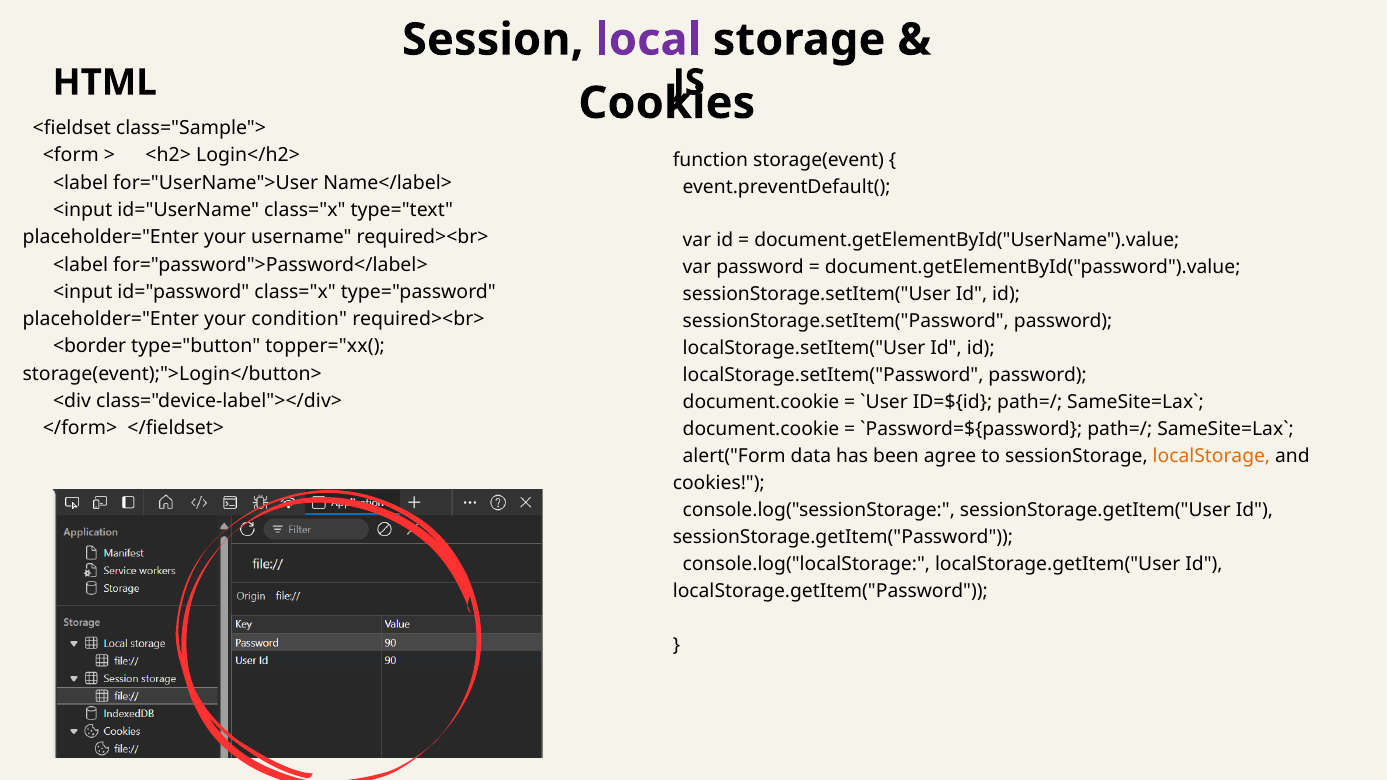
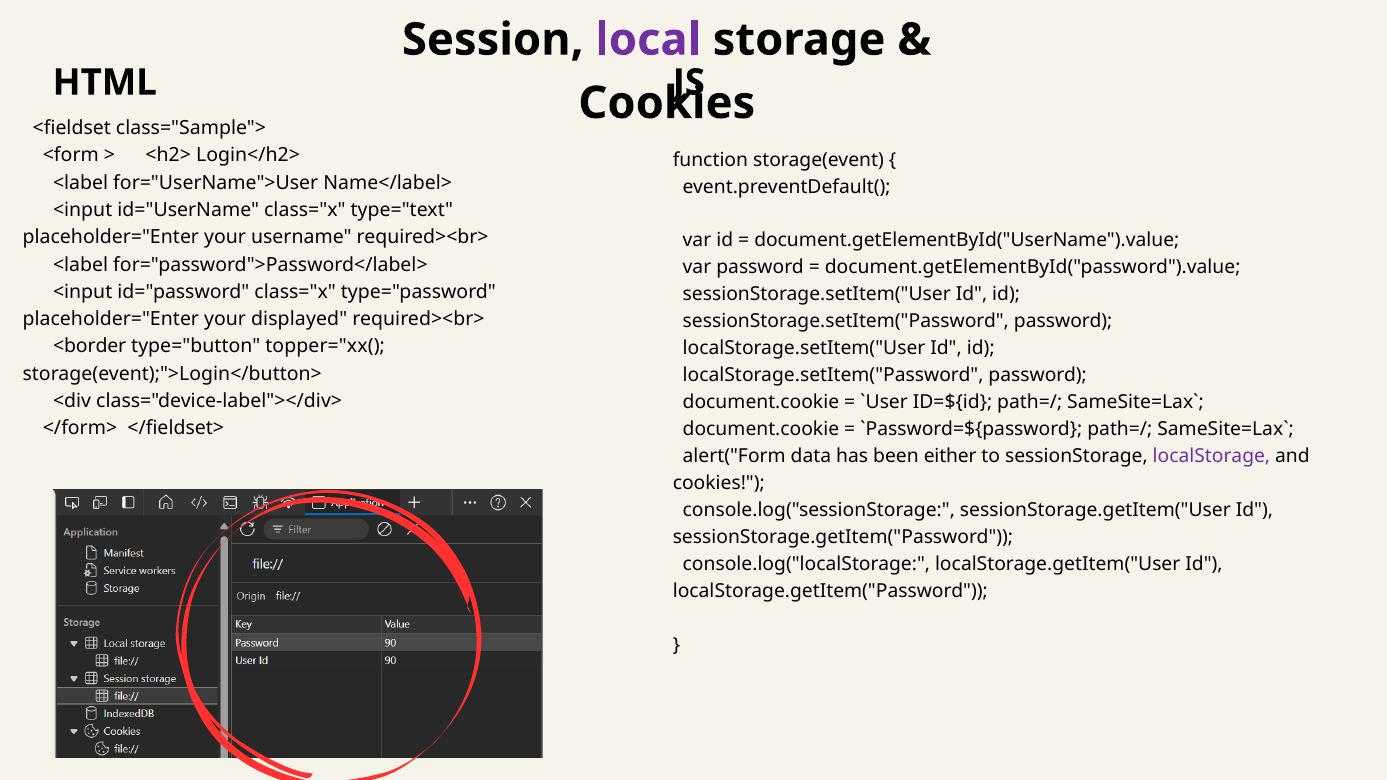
condition: condition -> displayed
agree: agree -> either
localStorage colour: orange -> purple
